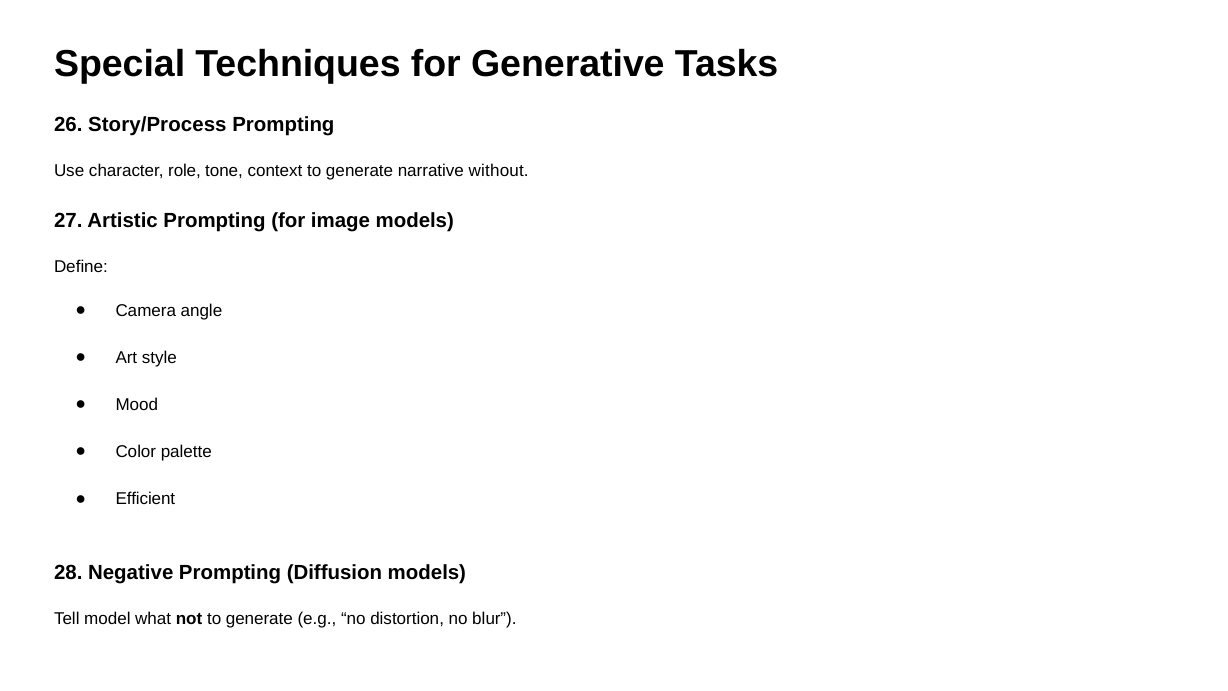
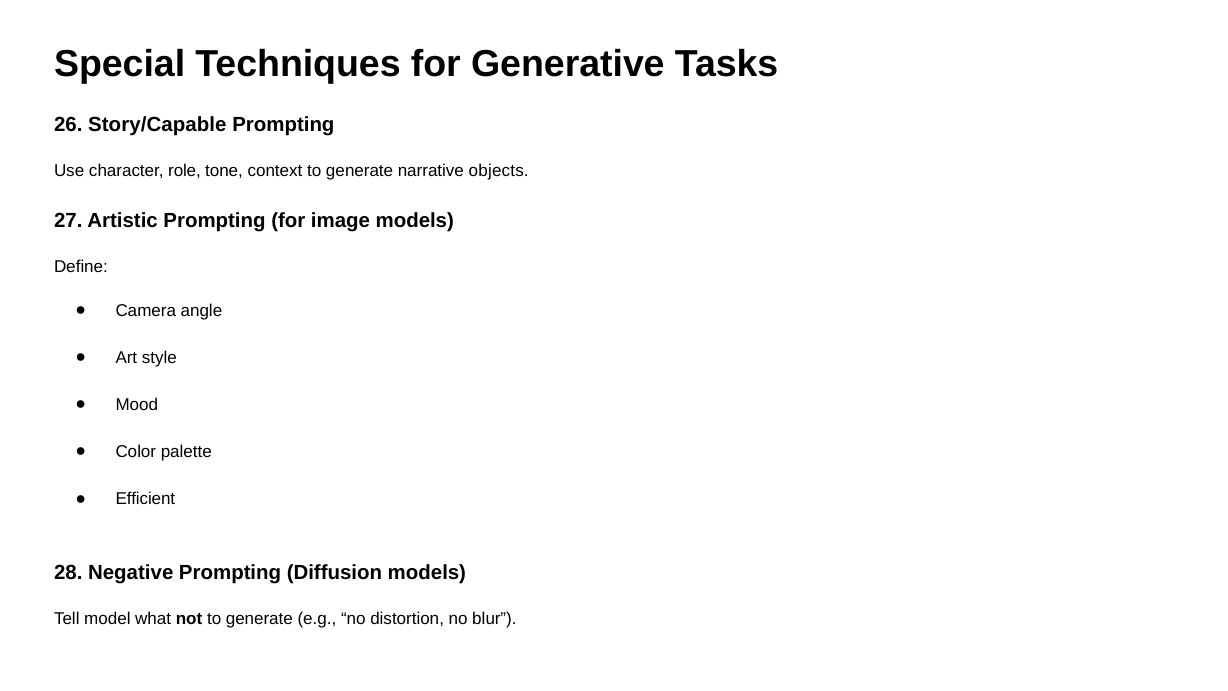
Story/Process: Story/Process -> Story/Capable
without: without -> objects
